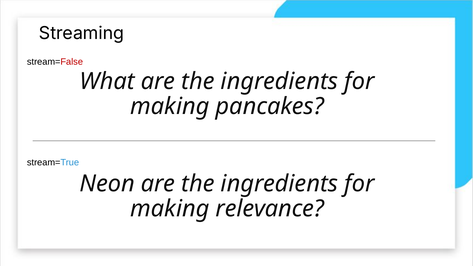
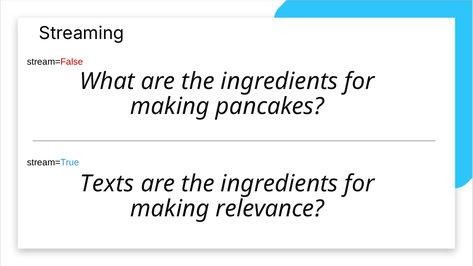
Neon: Neon -> Texts
